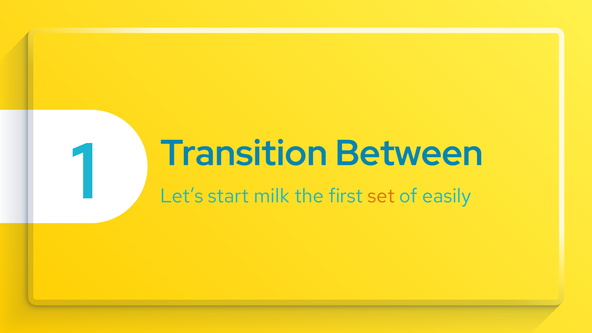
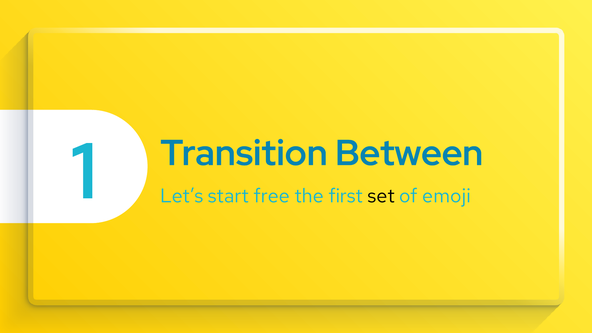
milk: milk -> free
set colour: orange -> black
easily: easily -> emoji
